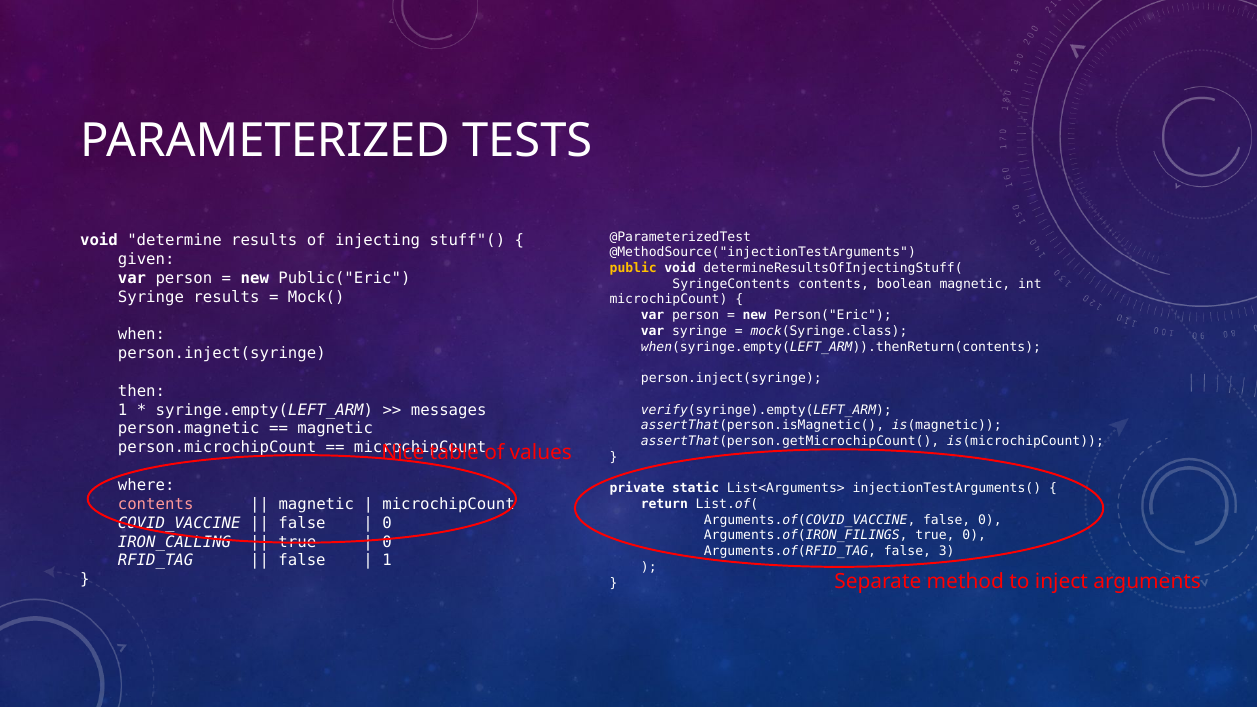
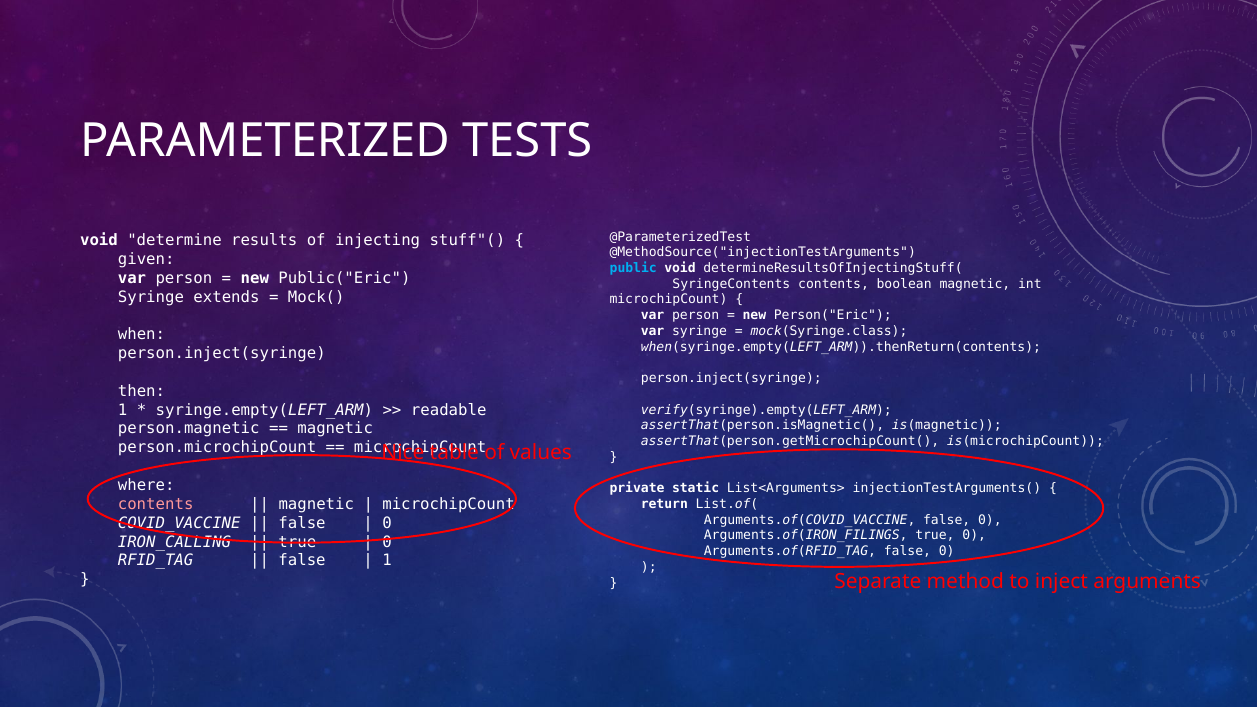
public colour: yellow -> light blue
Syringe results: results -> extends
messages: messages -> readable
Arguments.of(RFID_TAG false 3: 3 -> 0
